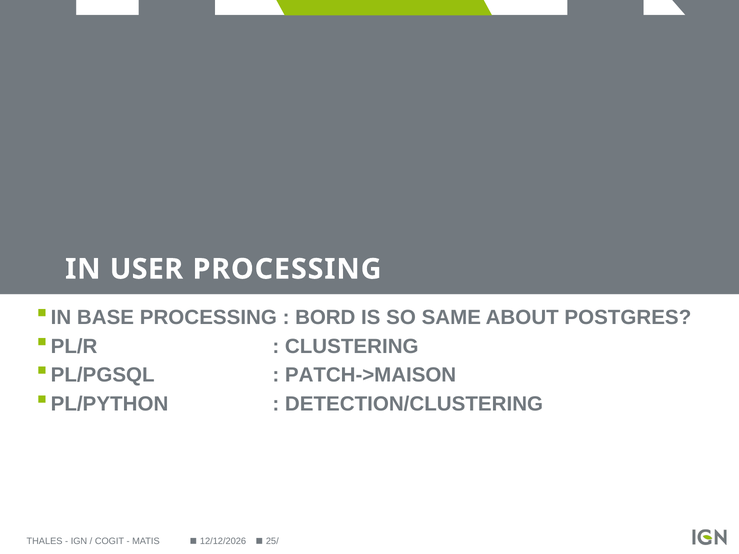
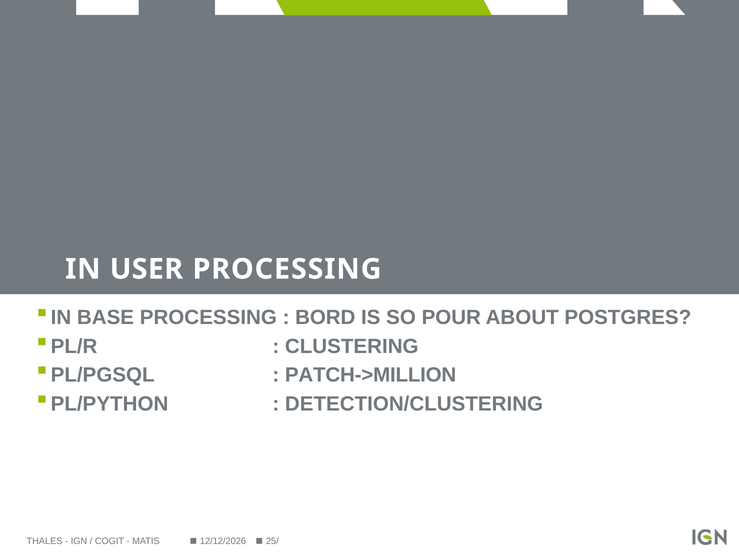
SAME: SAME -> POUR
PATCH->MAISON: PATCH->MAISON -> PATCH->MILLION
